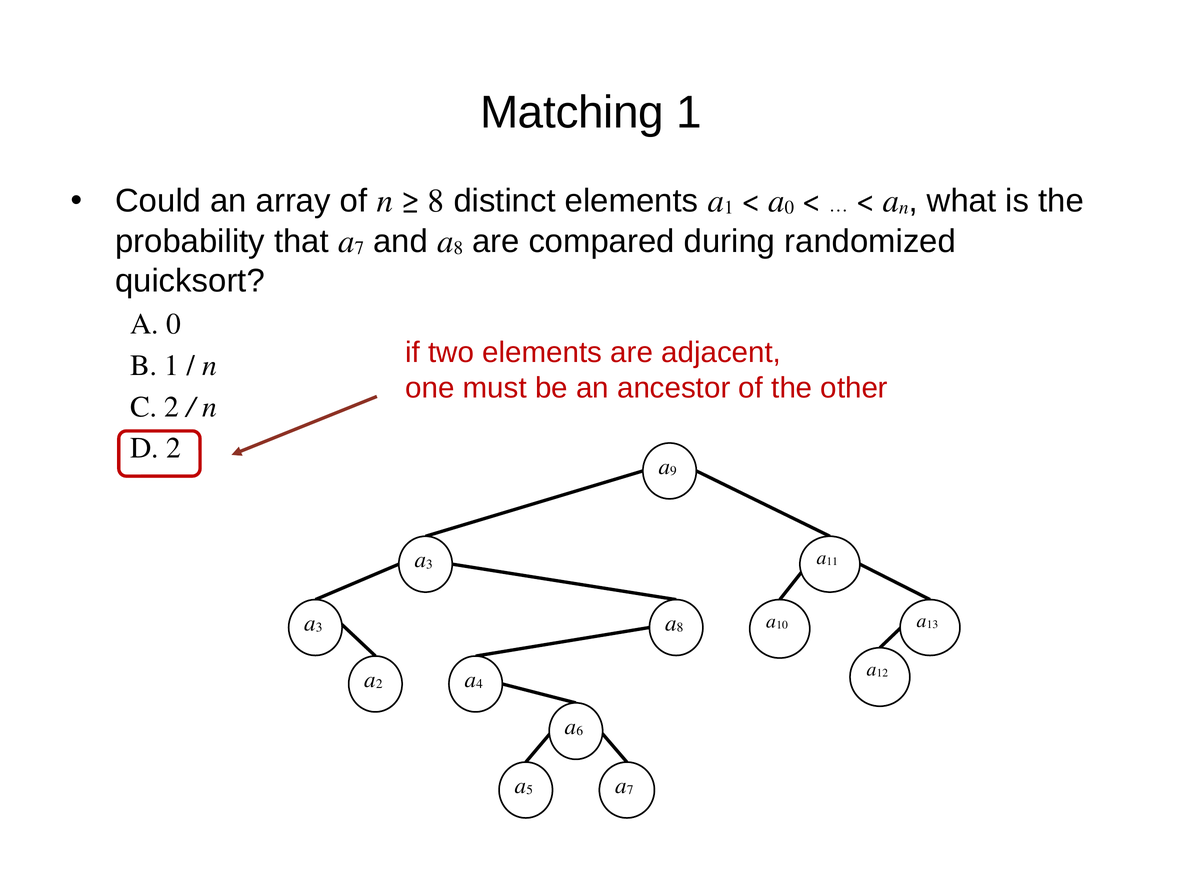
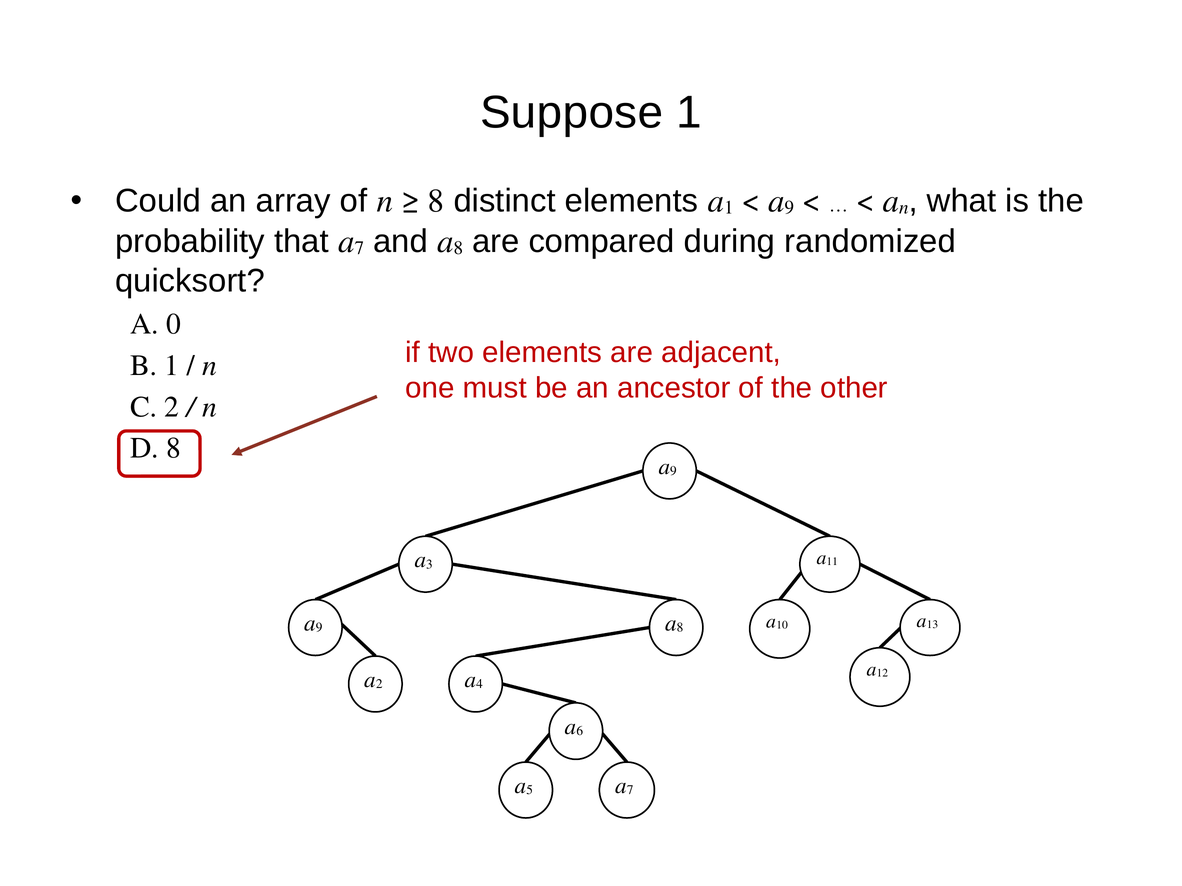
Matching: Matching -> Suppose
0 at (789, 207): 0 -> 9
D 2: 2 -> 8
3 at (319, 628): 3 -> 9
